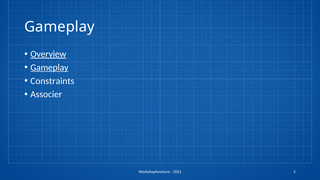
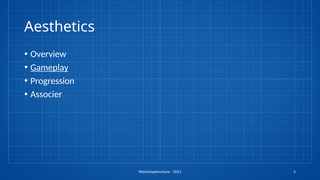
Gameplay at (60, 27): Gameplay -> Aesthetics
Overview underline: present -> none
Constraints: Constraints -> Progression
